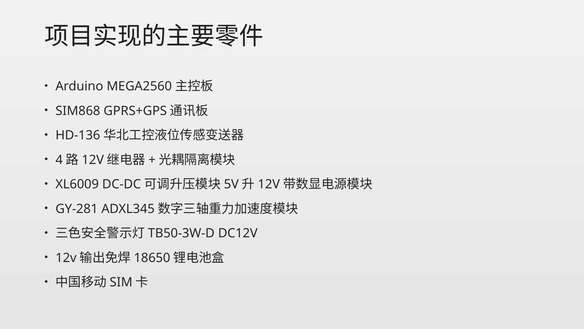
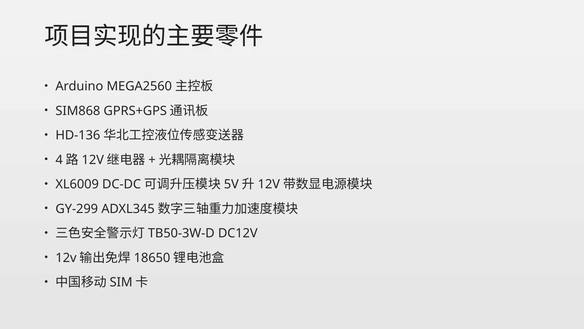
GY-281: GY-281 -> GY-299
